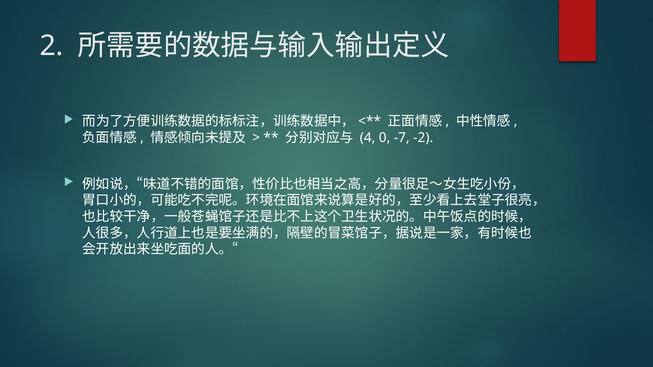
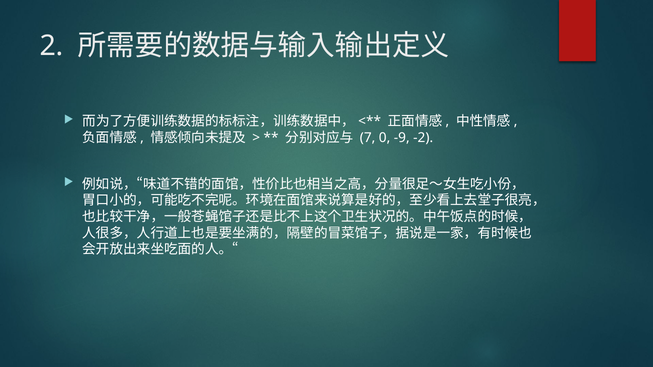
4: 4 -> 7
-7: -7 -> -9
